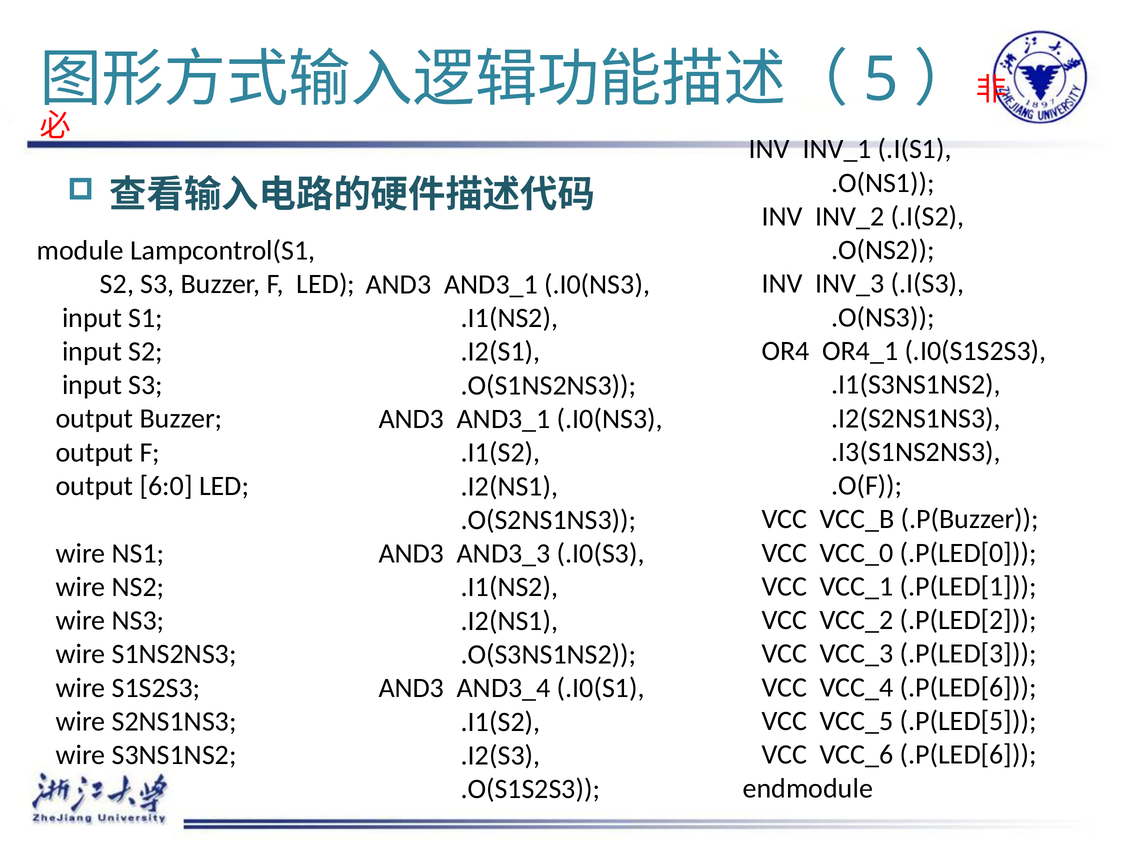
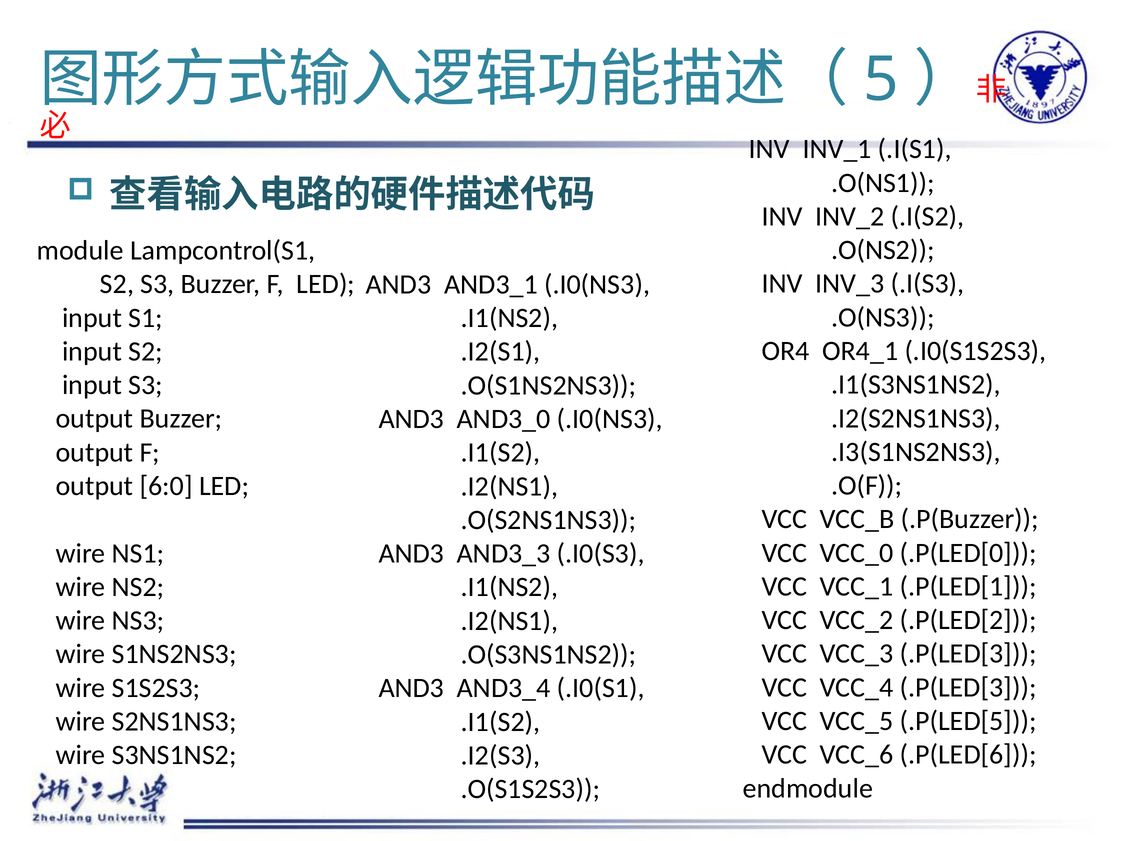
AND3_1 at (504, 419): AND3_1 -> AND3_0
VCC_4 .P(LED[6: .P(LED[6 -> .P(LED[3
